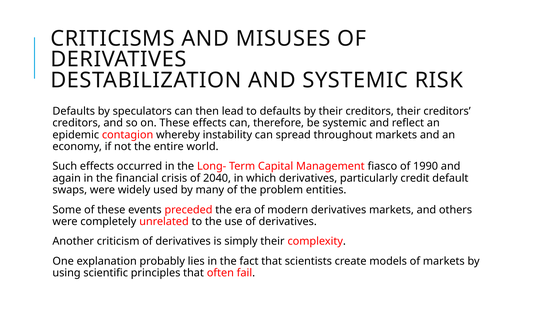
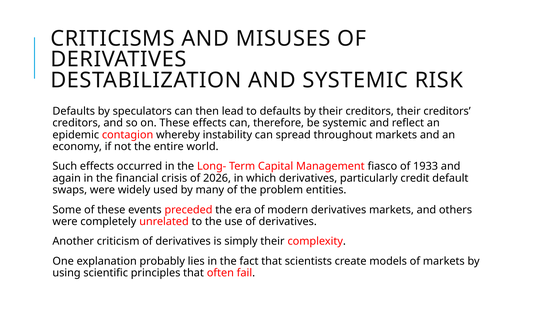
1990: 1990 -> 1933
2040: 2040 -> 2026
